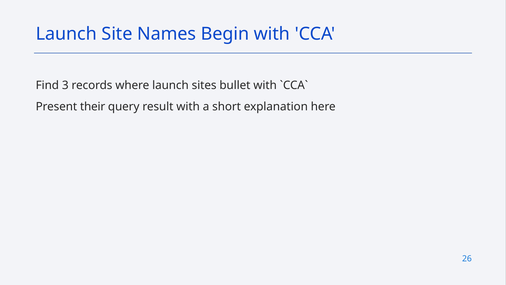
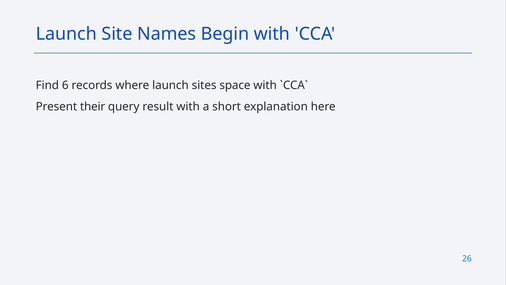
3: 3 -> 6
bullet: bullet -> space
